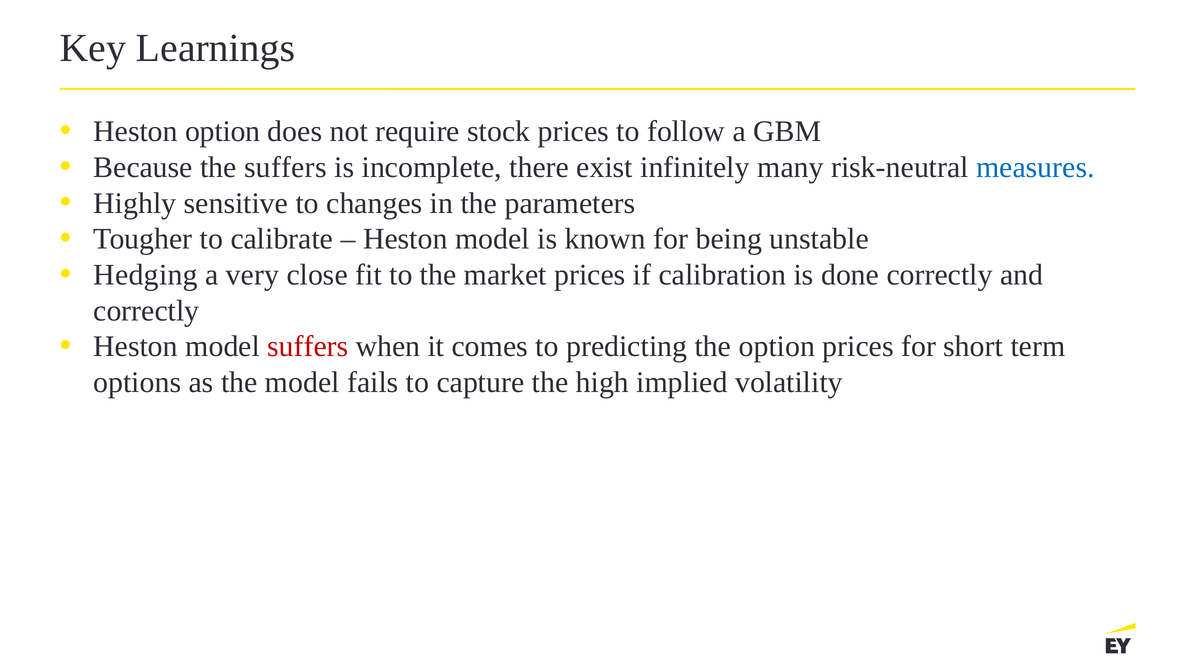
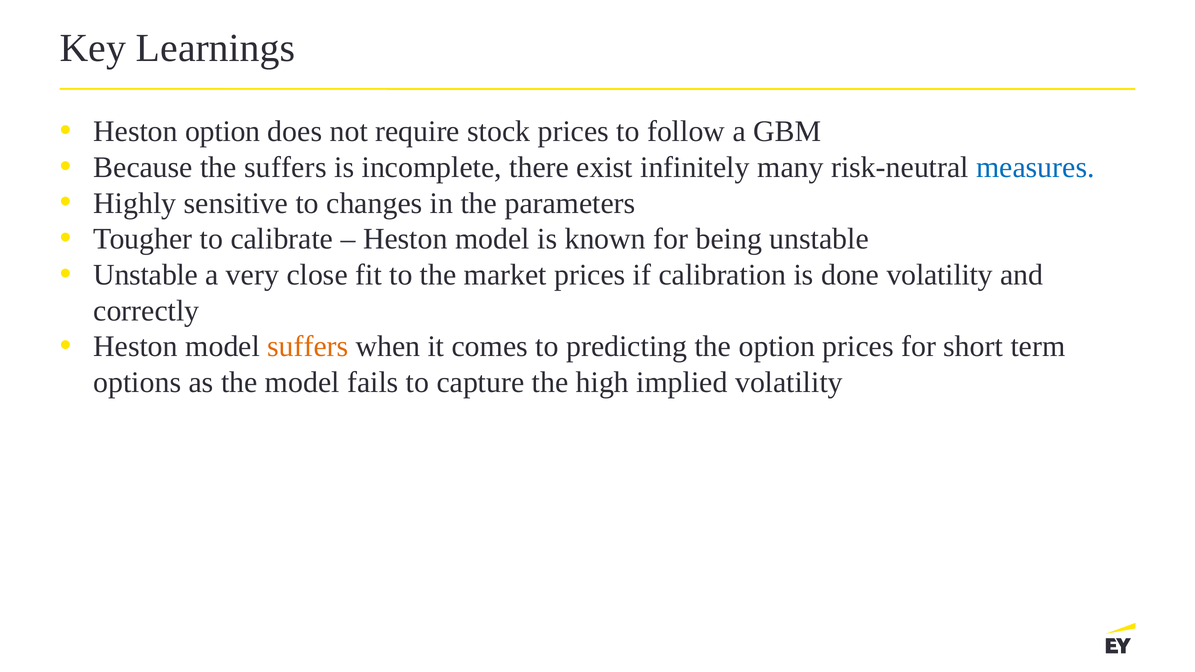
Hedging at (146, 275): Hedging -> Unstable
done correctly: correctly -> volatility
suffers at (308, 347) colour: red -> orange
